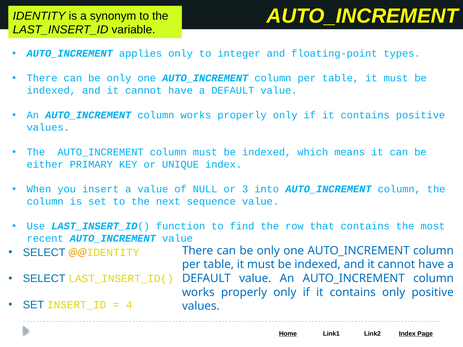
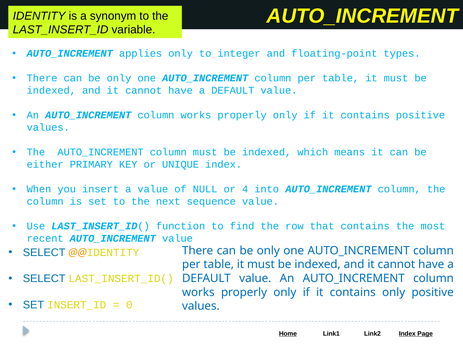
3: 3 -> 4
4: 4 -> 0
